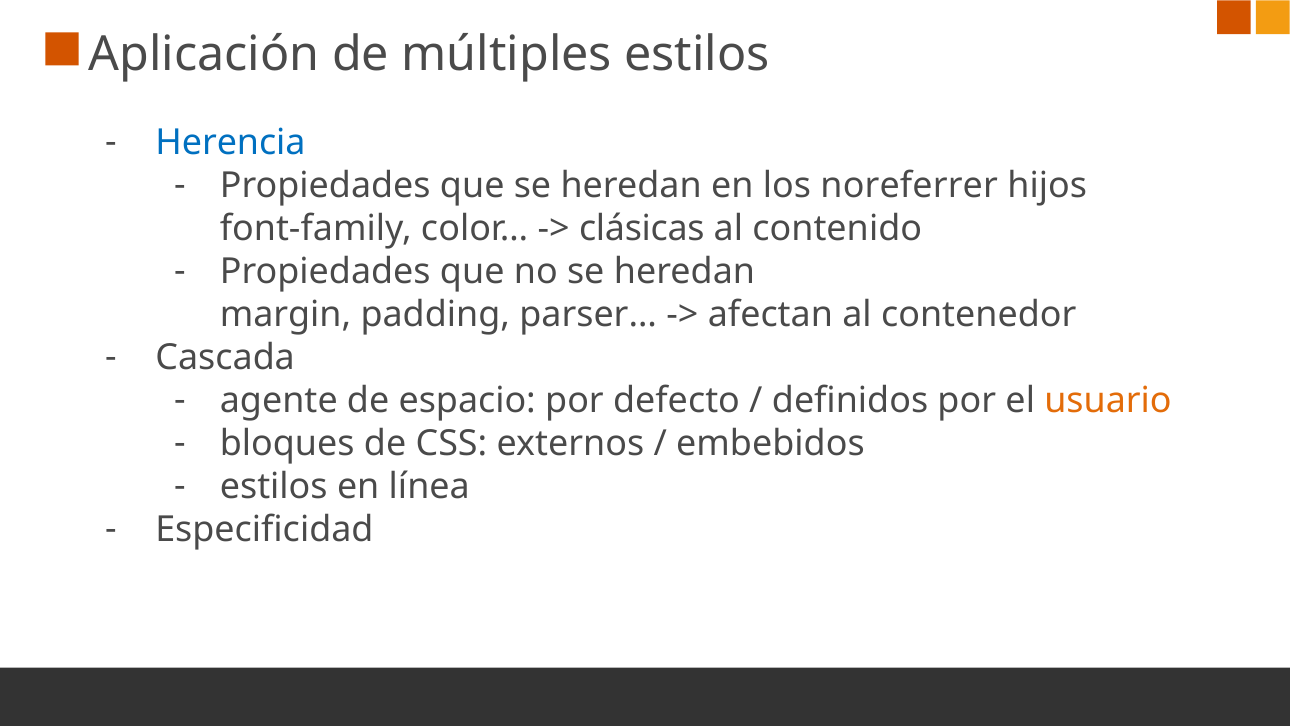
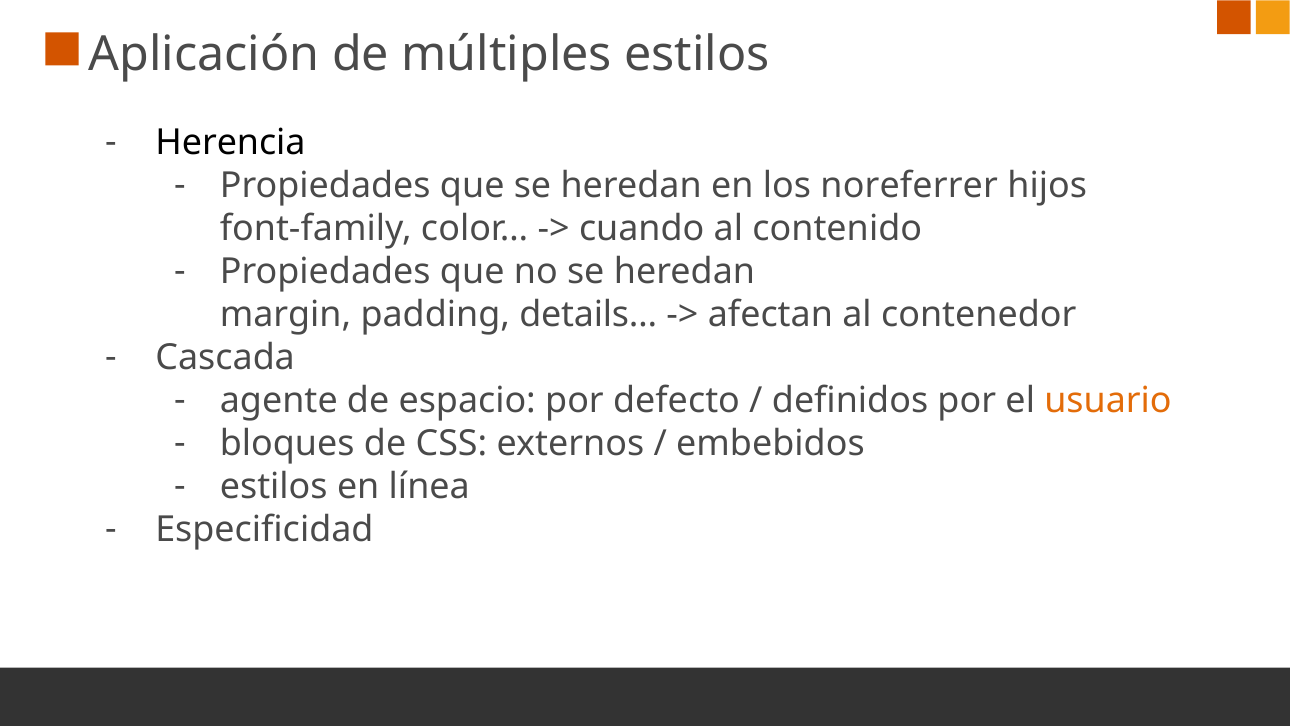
Herencia colour: blue -> black
clásicas: clásicas -> cuando
parser…: parser… -> details…
